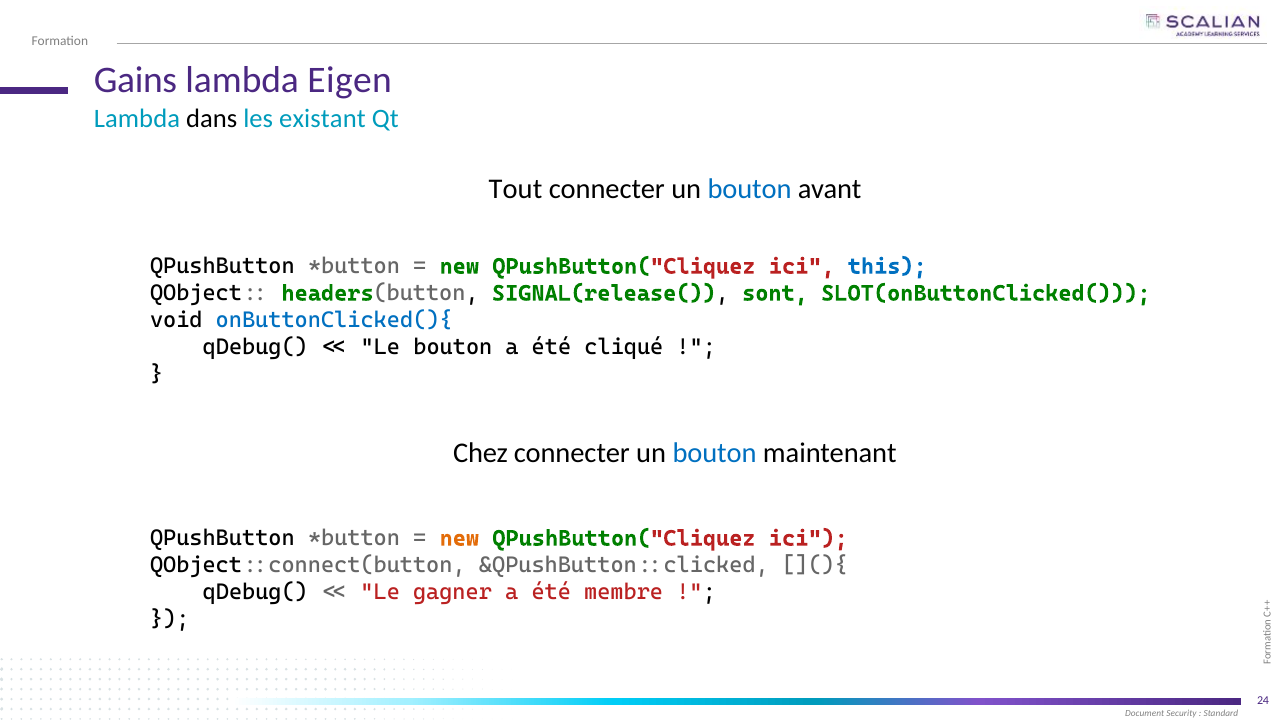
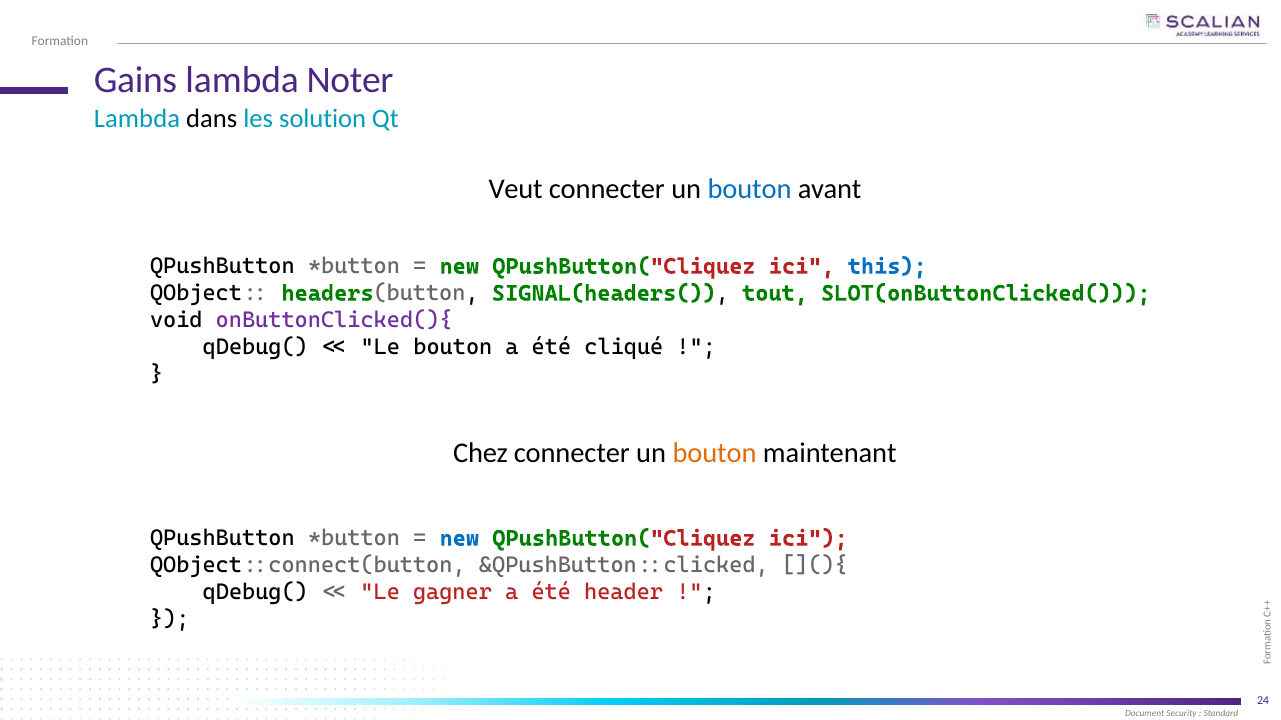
Eigen: Eigen -> Noter
existant: existant -> solution
Tout: Tout -> Veut
SIGNAL(release(: SIGNAL(release( -> SIGNAL(headers(
sont: sont -> tout
onButtonClicked(){ colour: blue -> purple
bouton at (715, 453) colour: blue -> orange
new at (459, 539) colour: orange -> blue
membre: membre -> header
